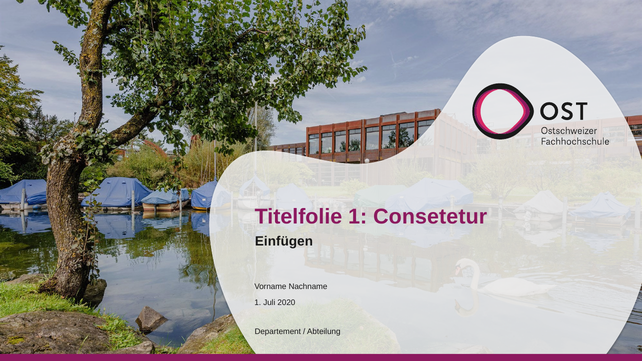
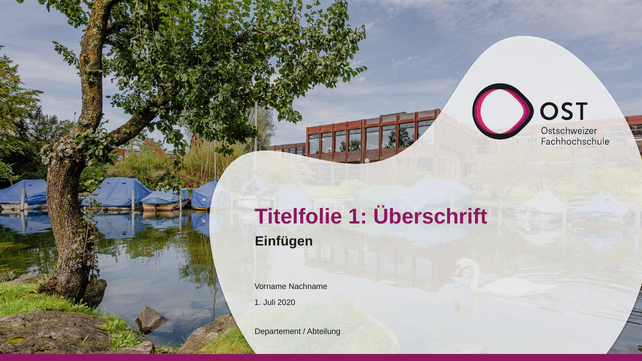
Consetetur: Consetetur -> Überschrift
